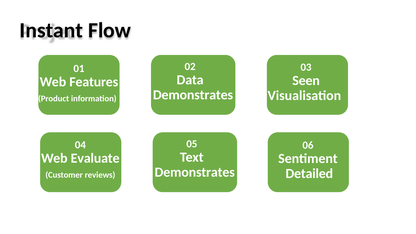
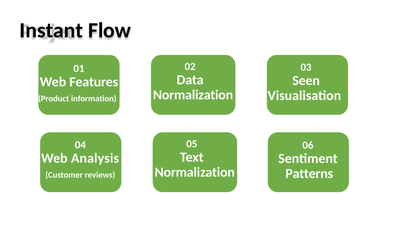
Demonstrates at (193, 95): Demonstrates -> Normalization
Evaluate: Evaluate -> Analysis
Demonstrates at (195, 172): Demonstrates -> Normalization
Detailed: Detailed -> Patterns
